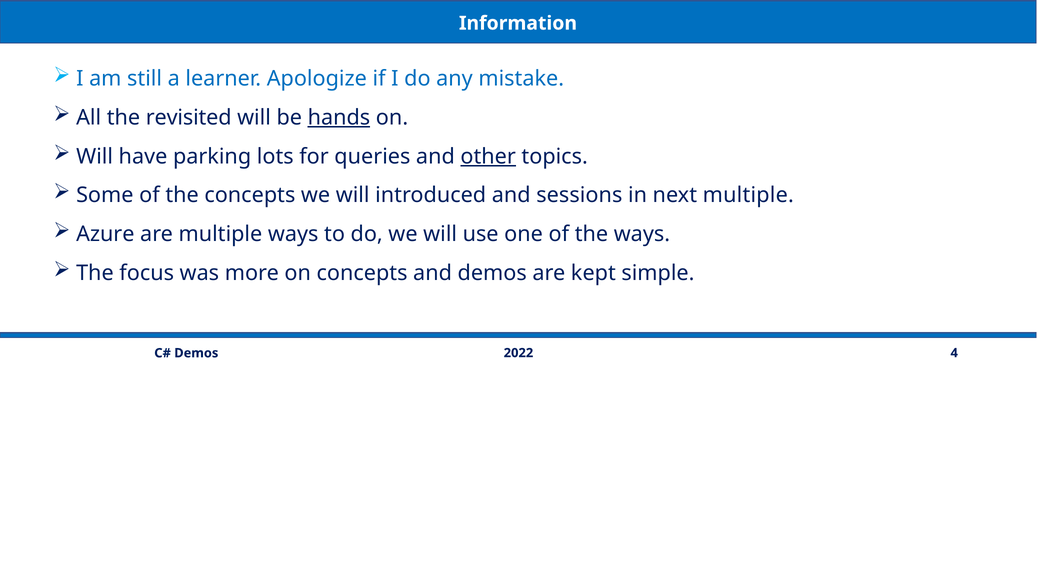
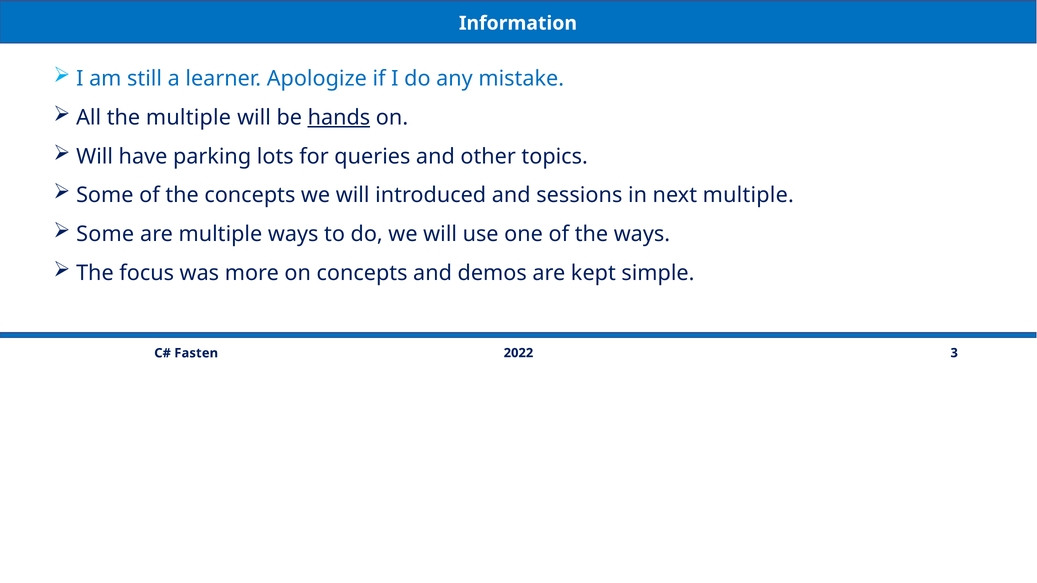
the revisited: revisited -> multiple
other underline: present -> none
Azure at (105, 234): Azure -> Some
4: 4 -> 3
Demos at (196, 353): Demos -> Fasten
